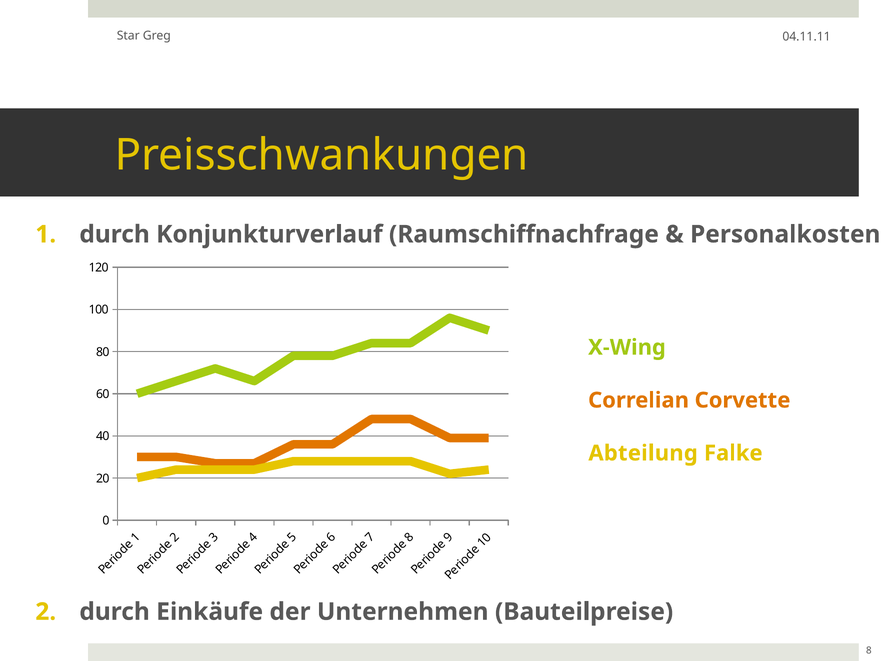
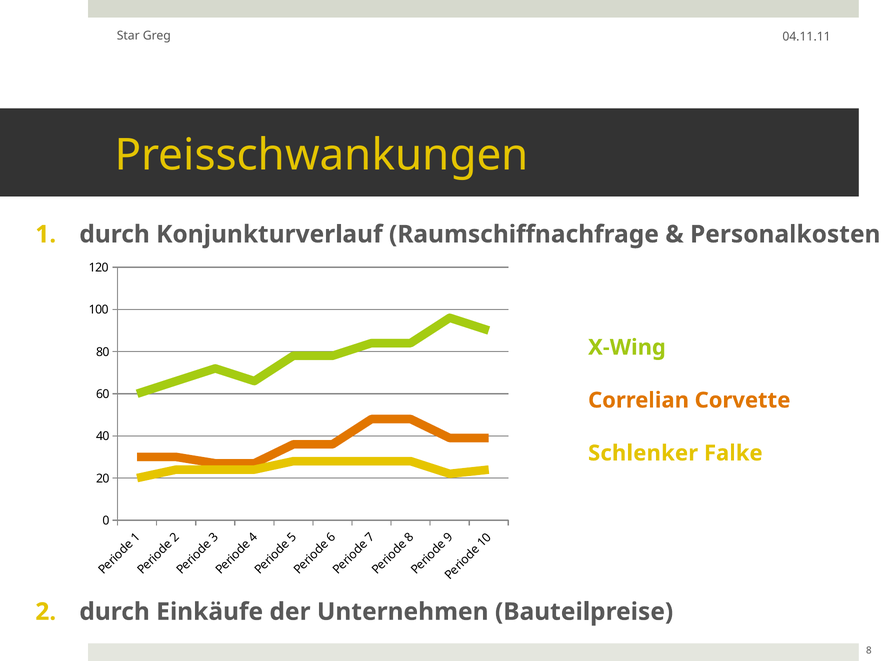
Abteilung: Abteilung -> Schlenker
